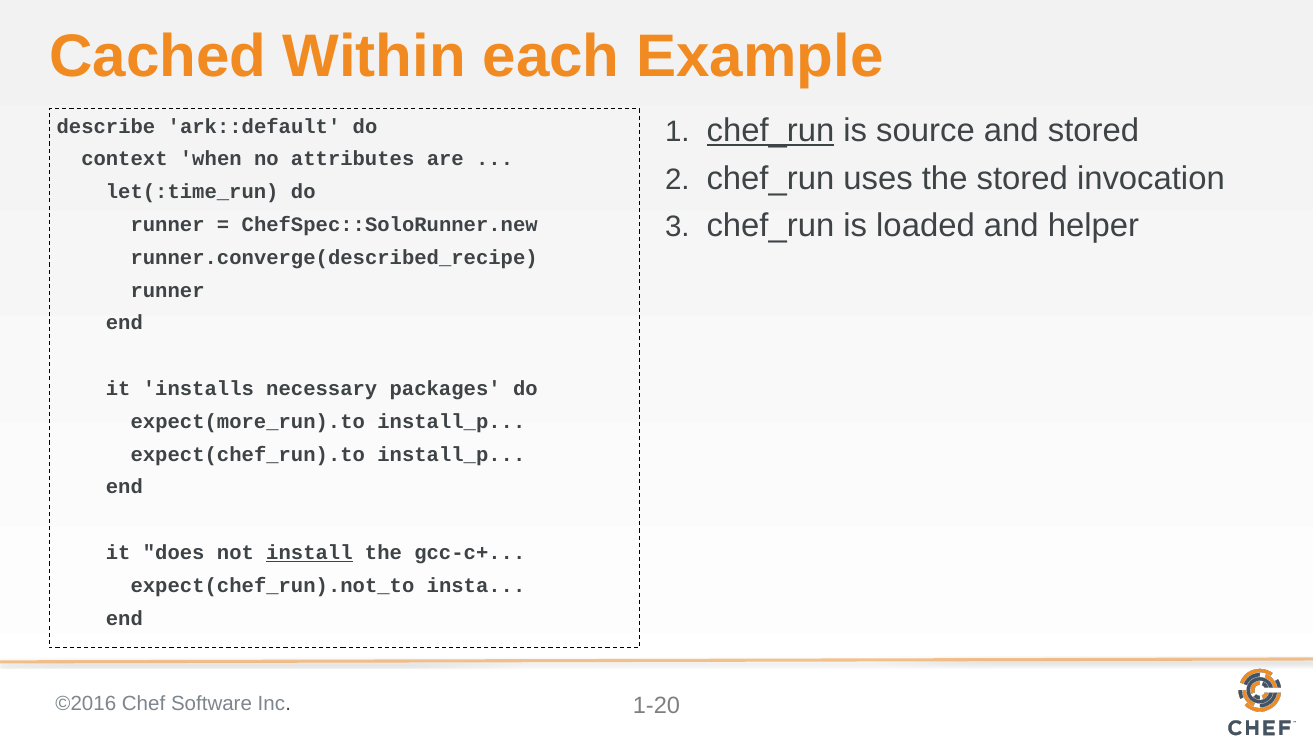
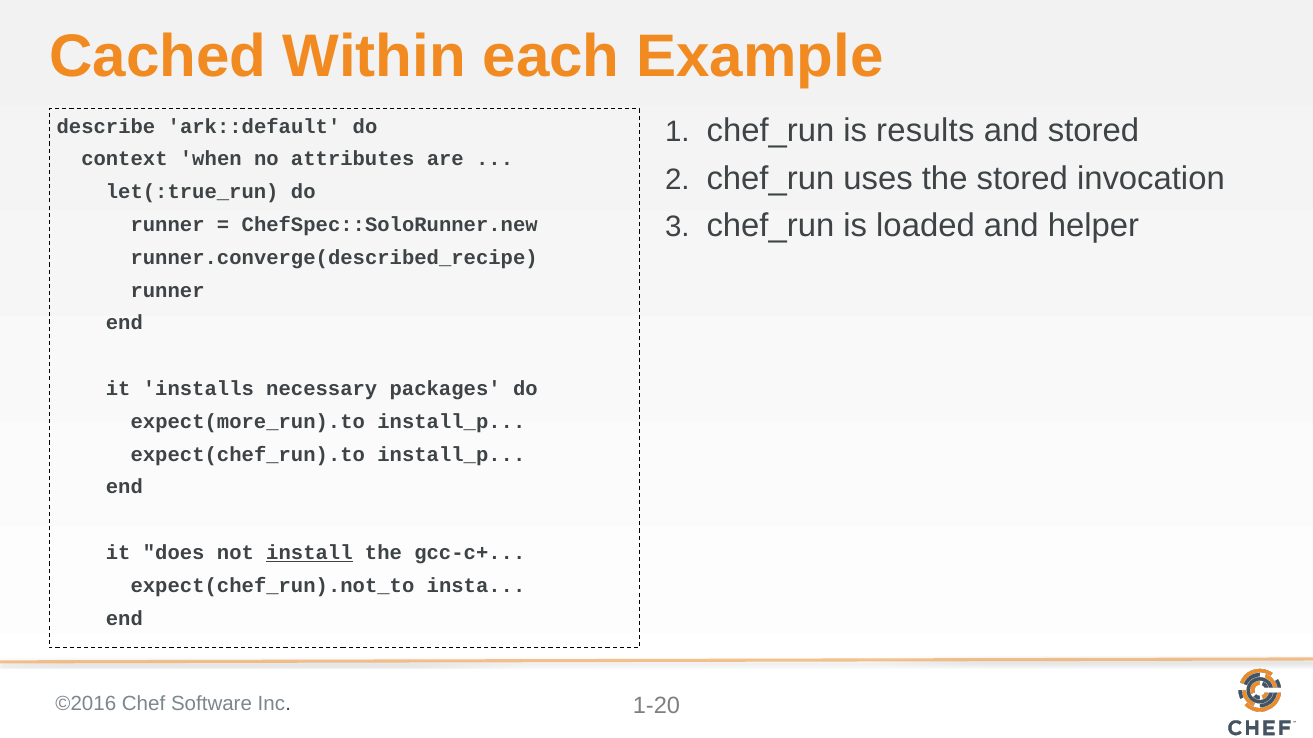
chef_run at (770, 131) underline: present -> none
source: source -> results
let(:time_run: let(:time_run -> let(:true_run
